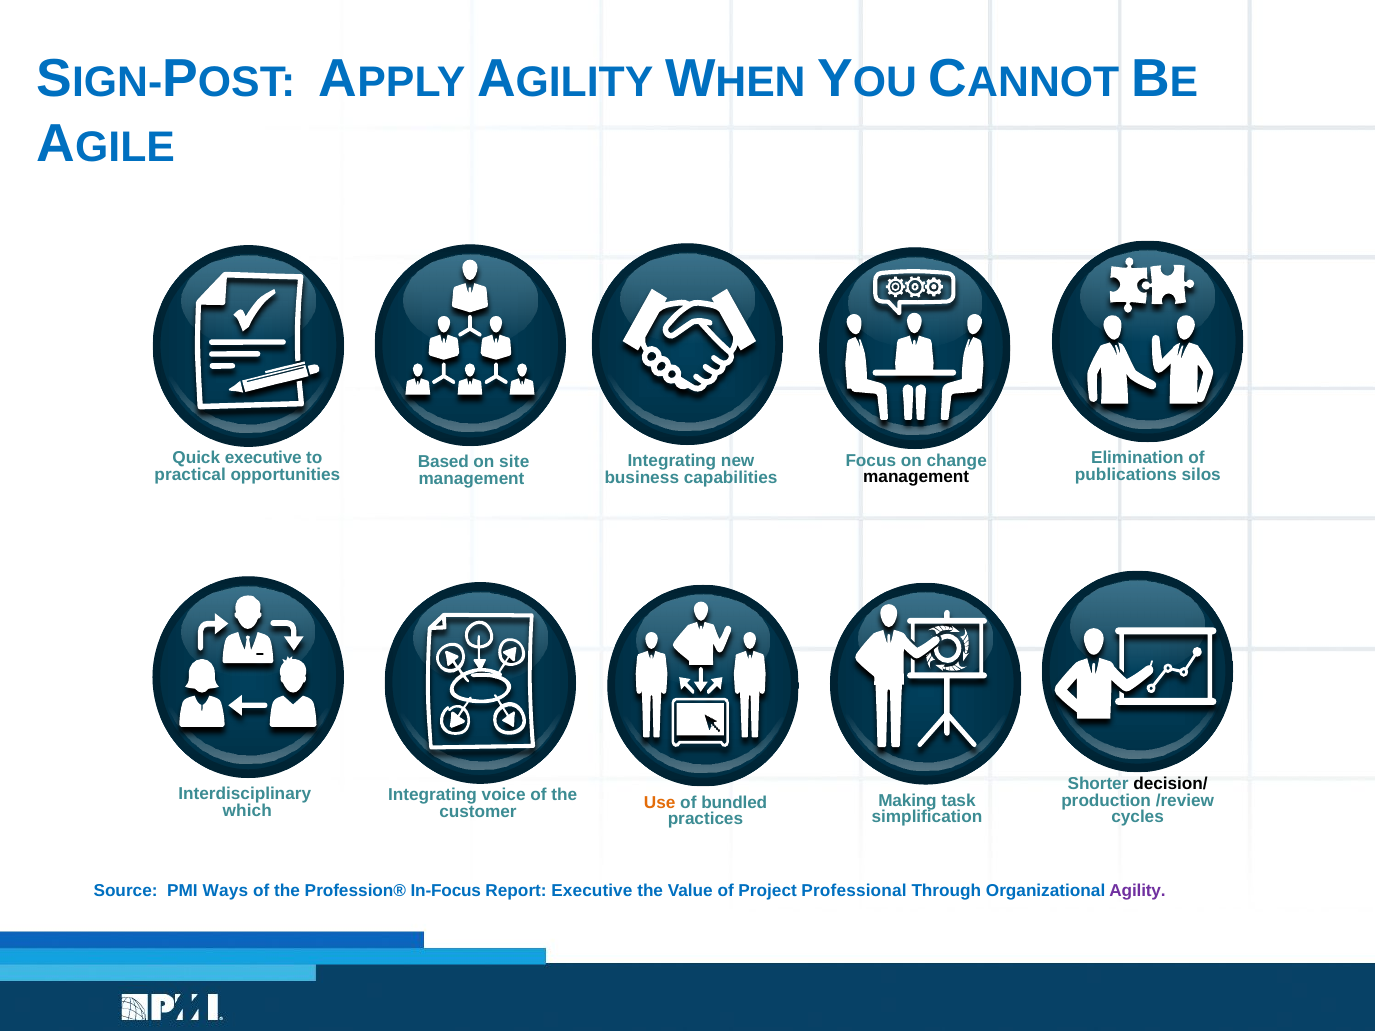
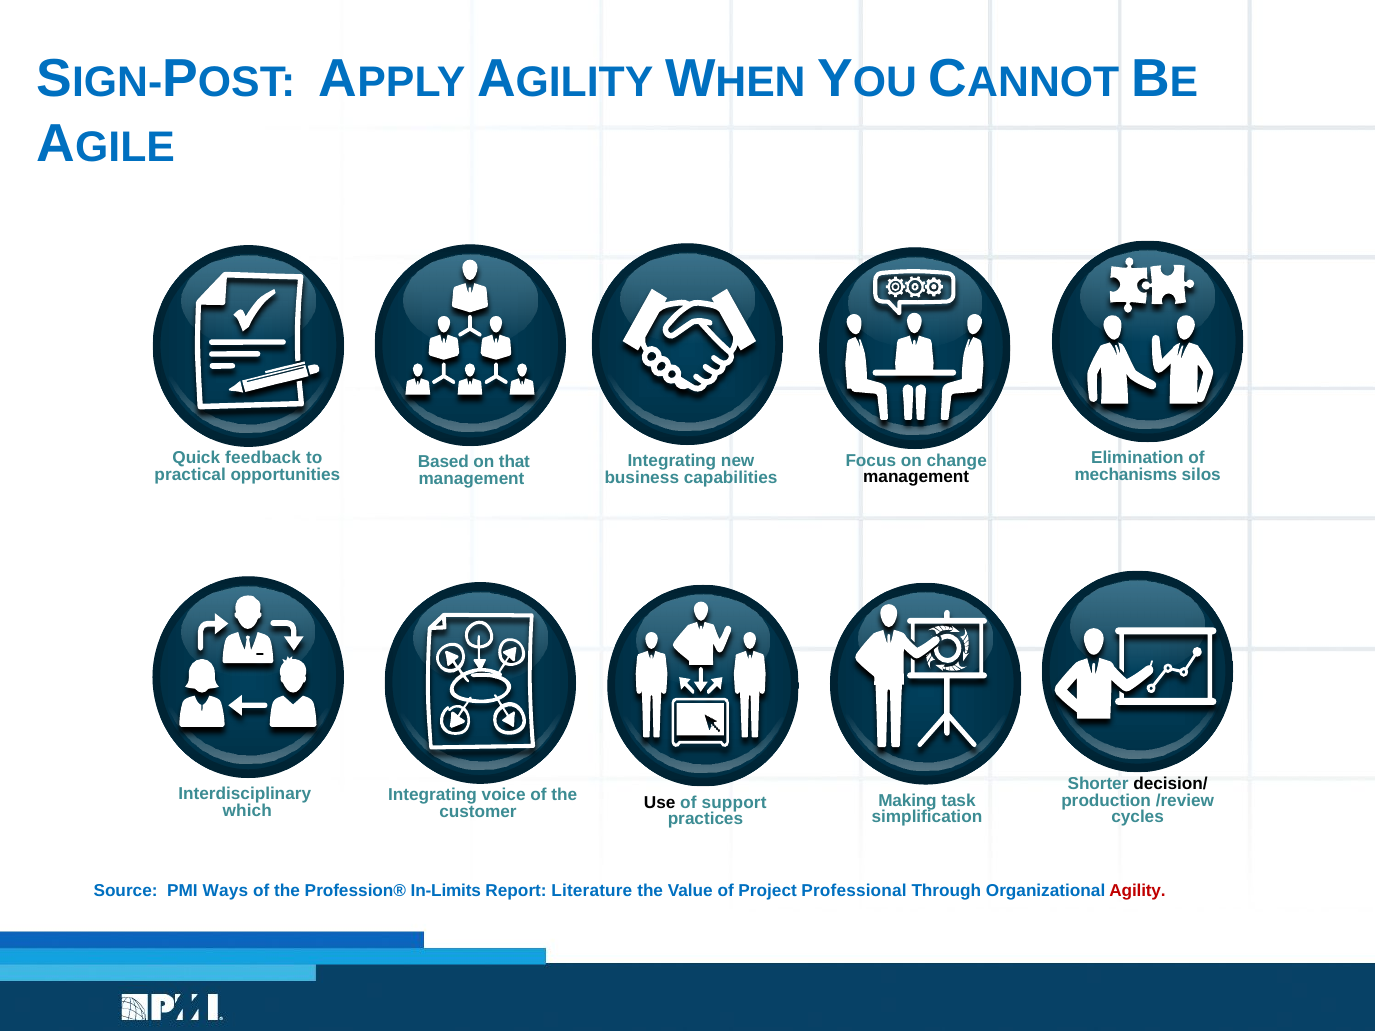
Quick executive: executive -> feedback
site: site -> that
publications: publications -> mechanisms
Use colour: orange -> black
bundled: bundled -> support
In-Focus: In-Focus -> In-Limits
Report Executive: Executive -> Literature
Agility colour: purple -> red
